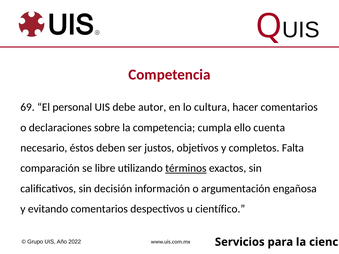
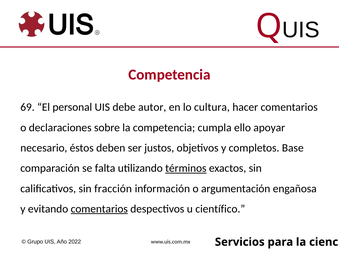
cuenta: cuenta -> apoyar
Falta: Falta -> Base
libre: libre -> falta
decisión: decisión -> fracción
comentarios at (99, 209) underline: none -> present
